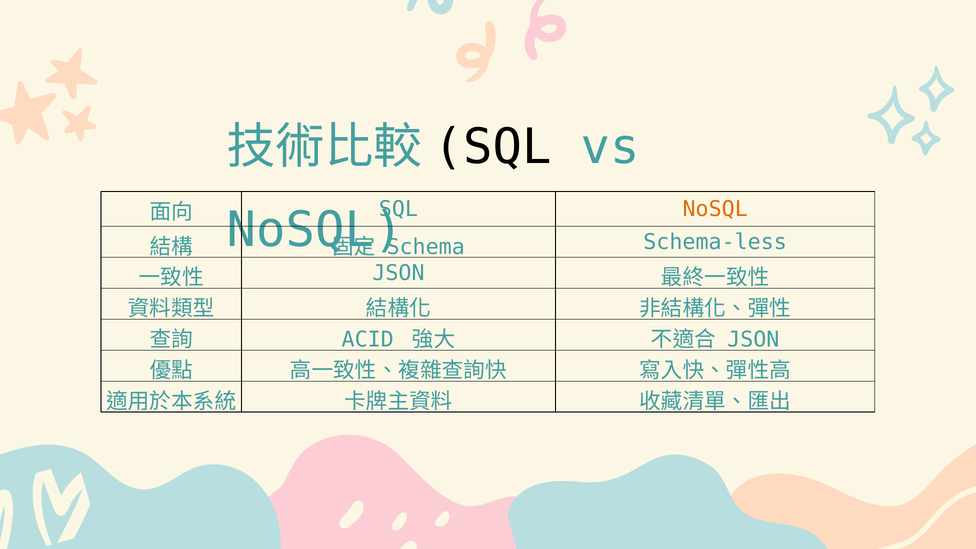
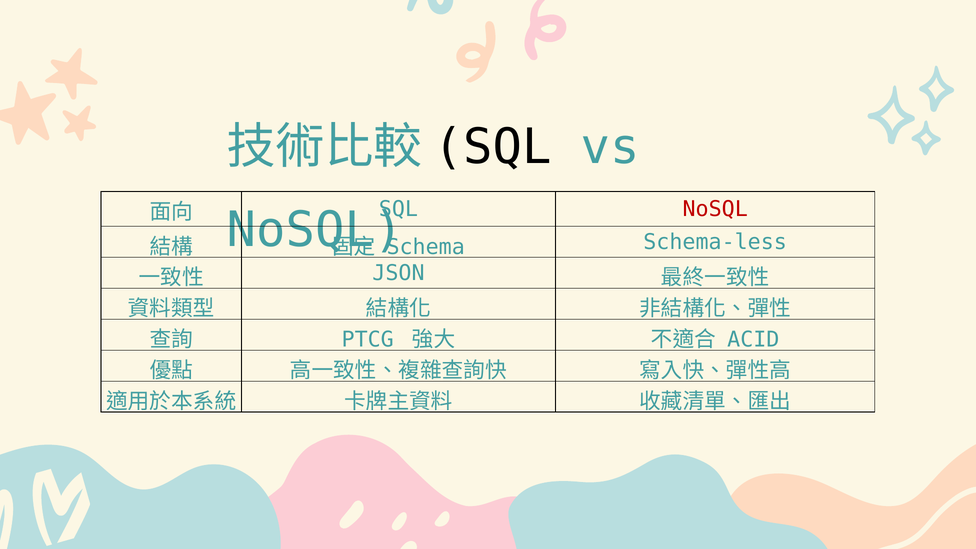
NoSQL at (715, 209) colour: orange -> red
ACID: ACID -> PTCG
JSON at (753, 340): JSON -> ACID
